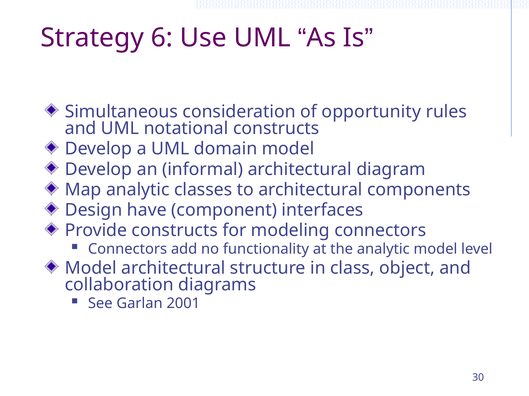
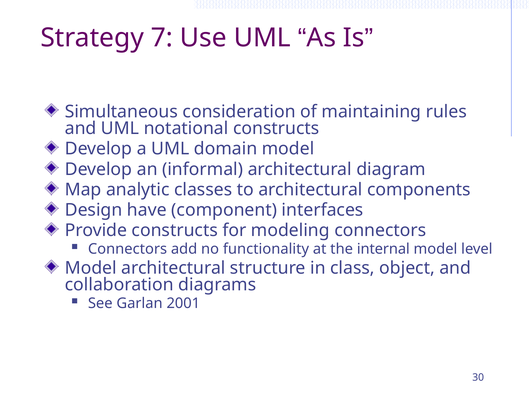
6: 6 -> 7
opportunity: opportunity -> maintaining
the analytic: analytic -> internal
